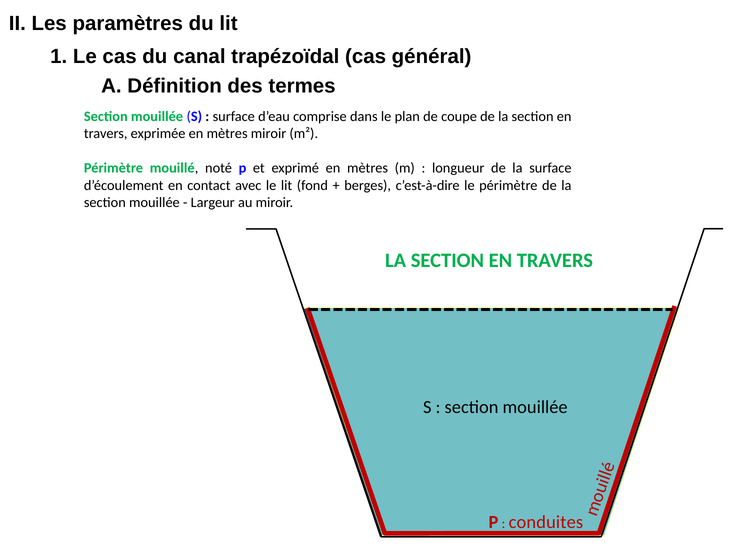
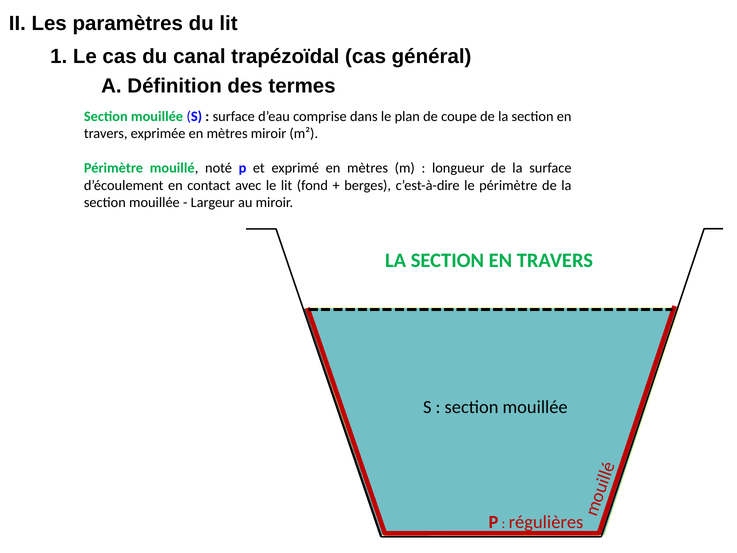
conduites: conduites -> régulières
